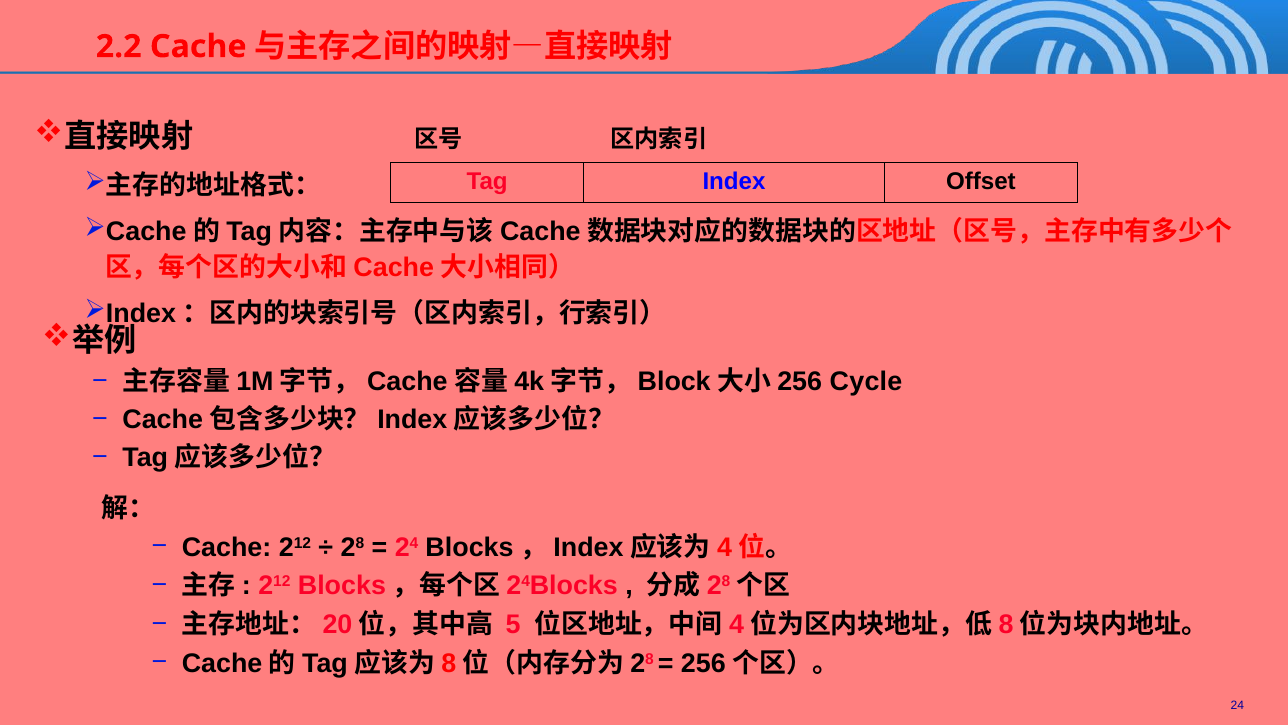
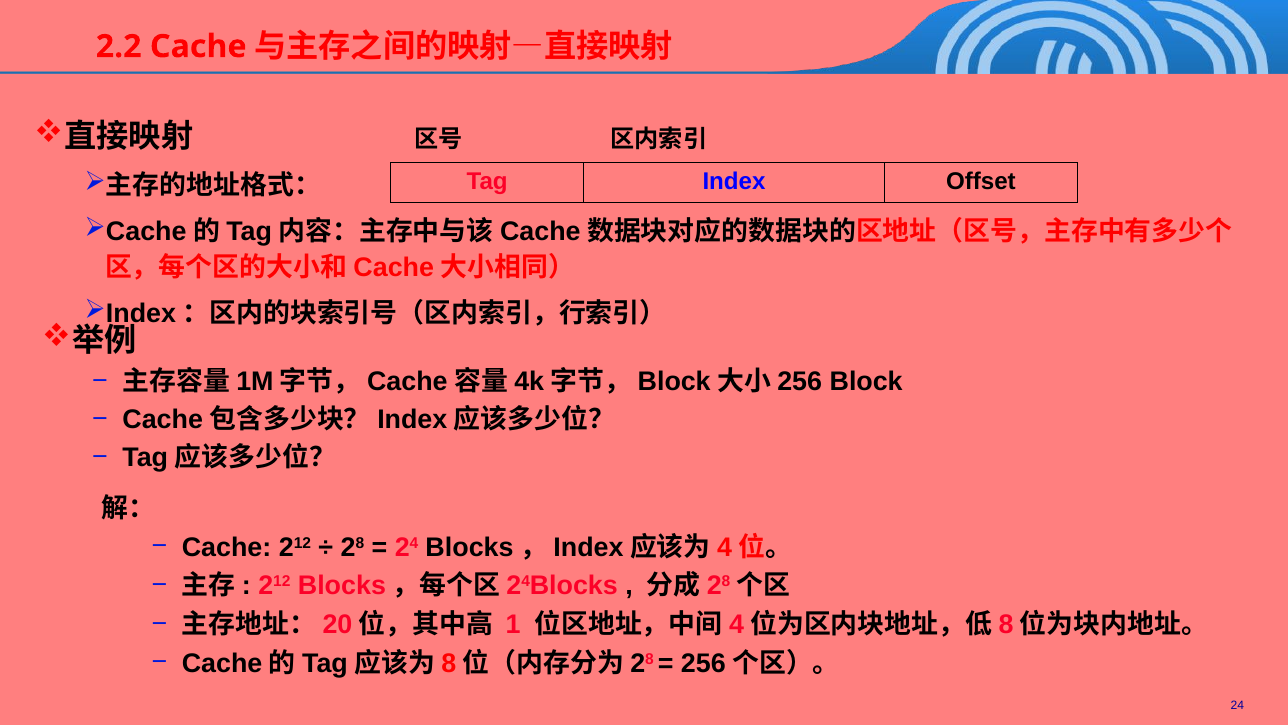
Cycle: Cycle -> Block
5: 5 -> 1
